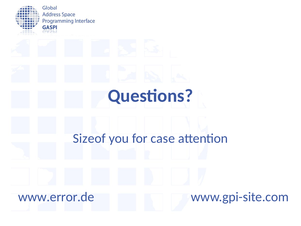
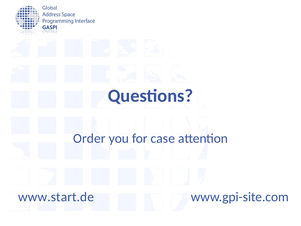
Sizeof: Sizeof -> Order
www.error.de: www.error.de -> www.start.de
